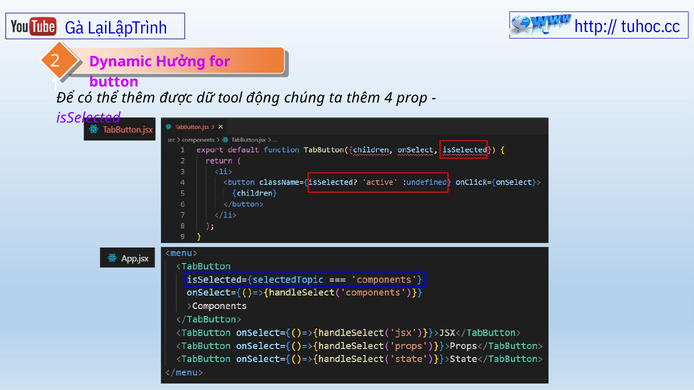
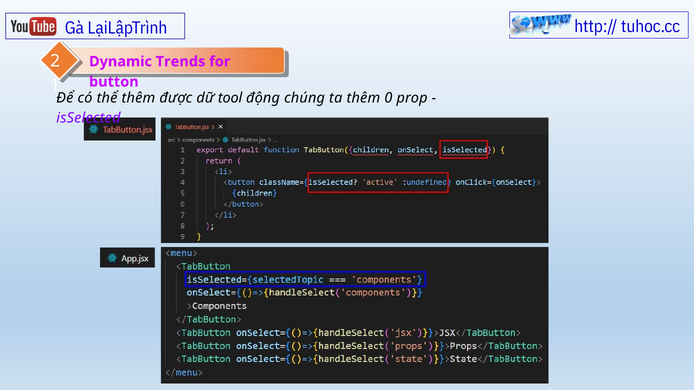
Hưởng: Hưởng -> Trends
4: 4 -> 0
